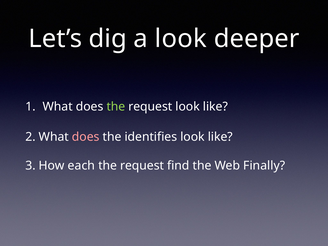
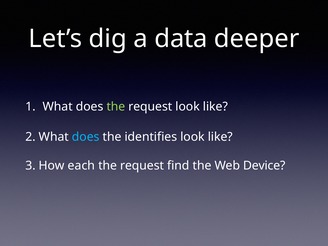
a look: look -> data
does at (86, 137) colour: pink -> light blue
Finally: Finally -> Device
